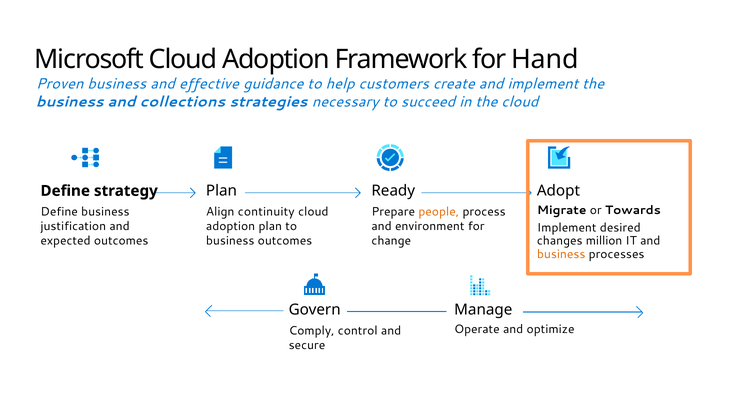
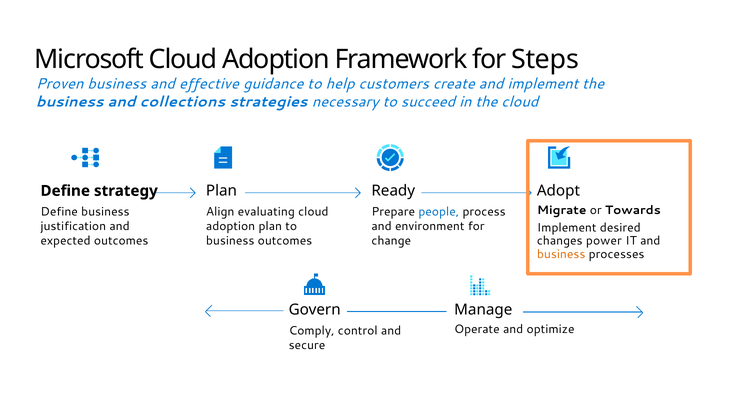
Hand: Hand -> Steps
continuity: continuity -> evaluating
people colour: orange -> blue
million: million -> power
